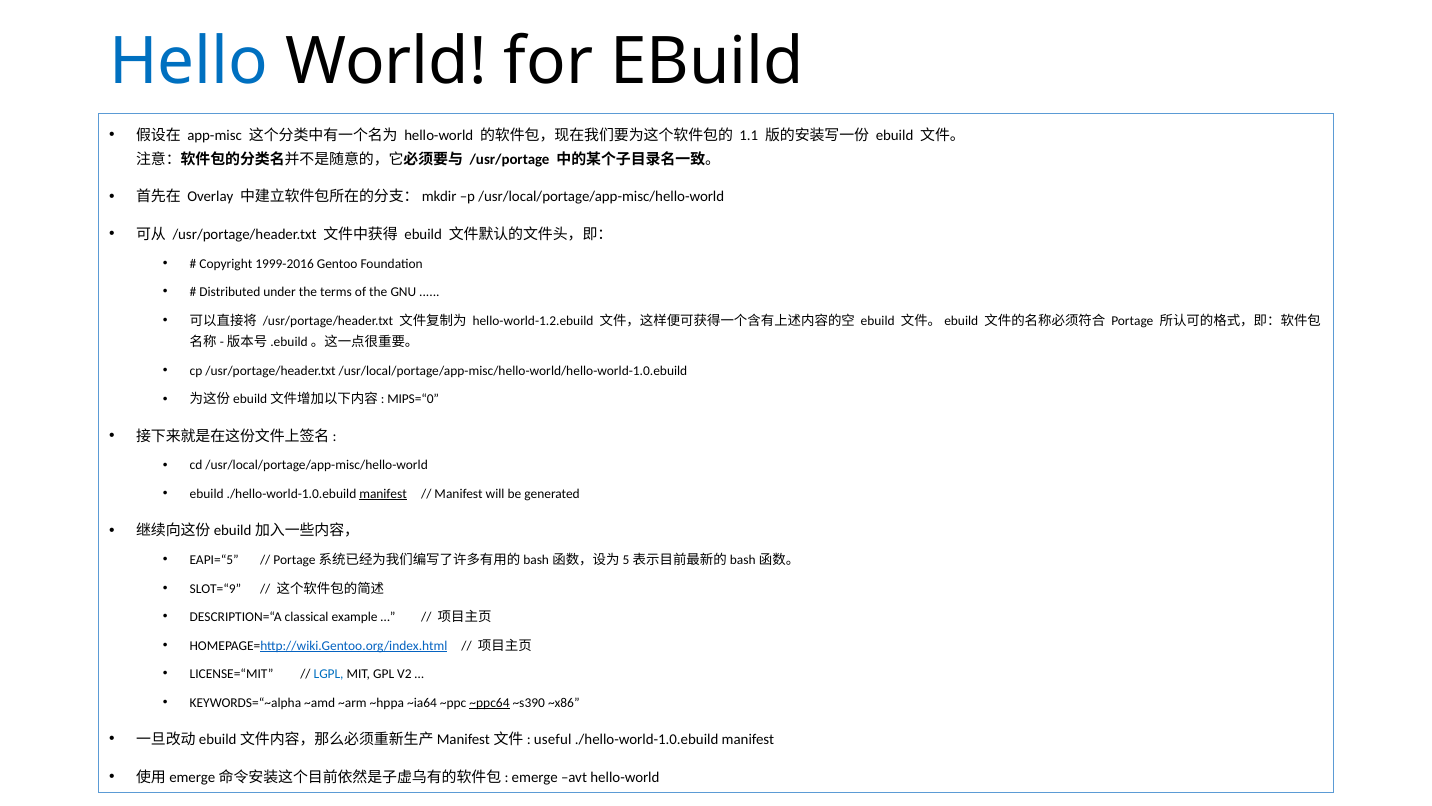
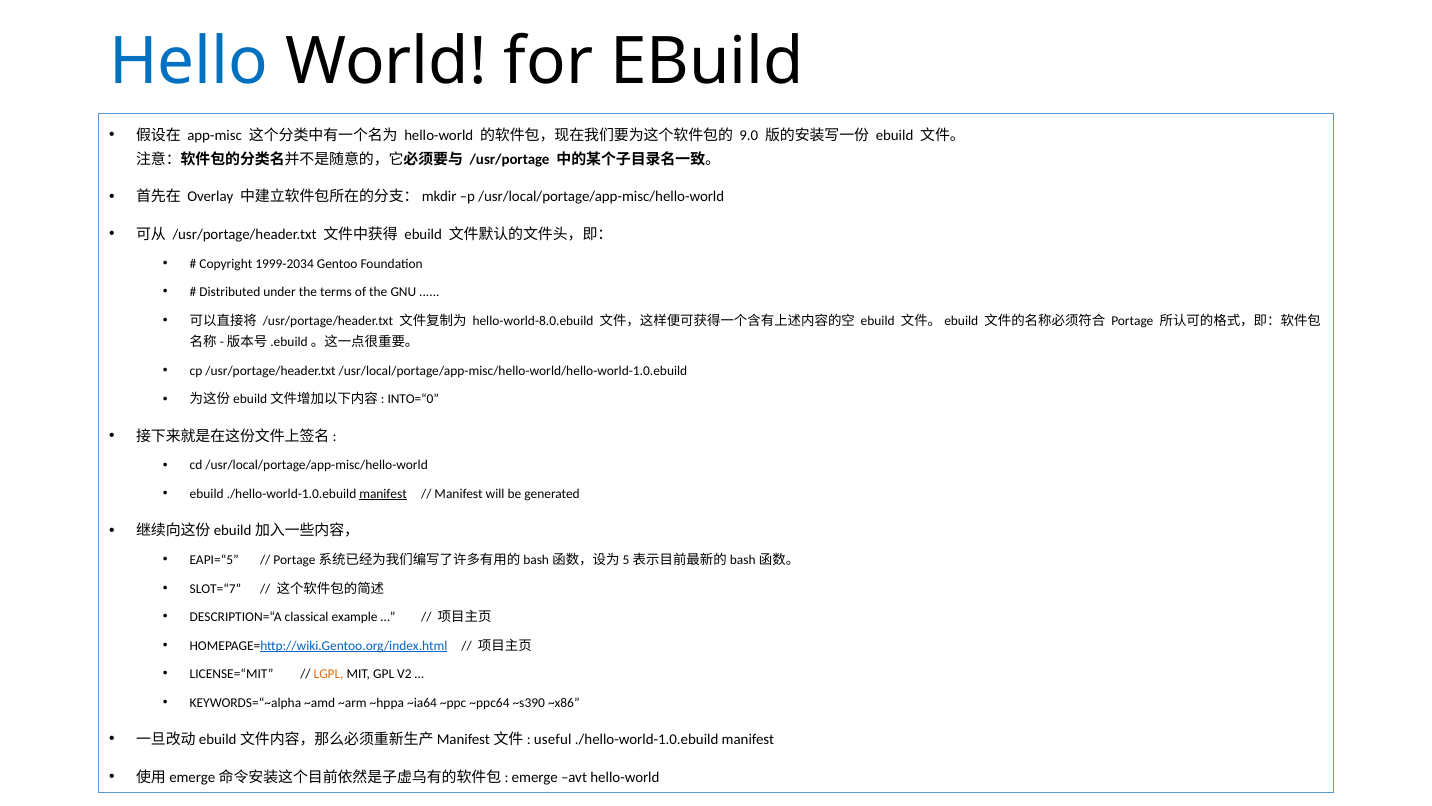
1.1: 1.1 -> 9.0
1999-2016: 1999-2016 -> 1999-2034
hello-world-1.2.ebuild: hello-world-1.2.ebuild -> hello-world-8.0.ebuild
MIPS=“0: MIPS=“0 -> INTO=“0
SLOT=“9: SLOT=“9 -> SLOT=“7
LGPL colour: blue -> orange
~ppc64 underline: present -> none
